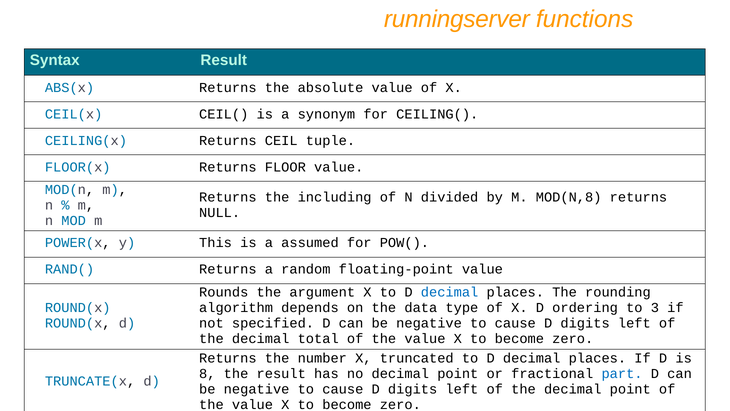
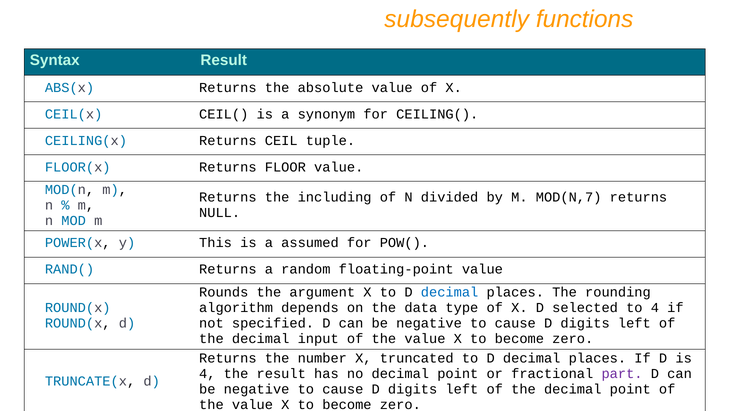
runningserver: runningserver -> subsequently
MOD(N,8: MOD(N,8 -> MOD(N,7
ordering: ordering -> selected
to 3: 3 -> 4
total: total -> input
8 at (207, 373): 8 -> 4
part colour: blue -> purple
